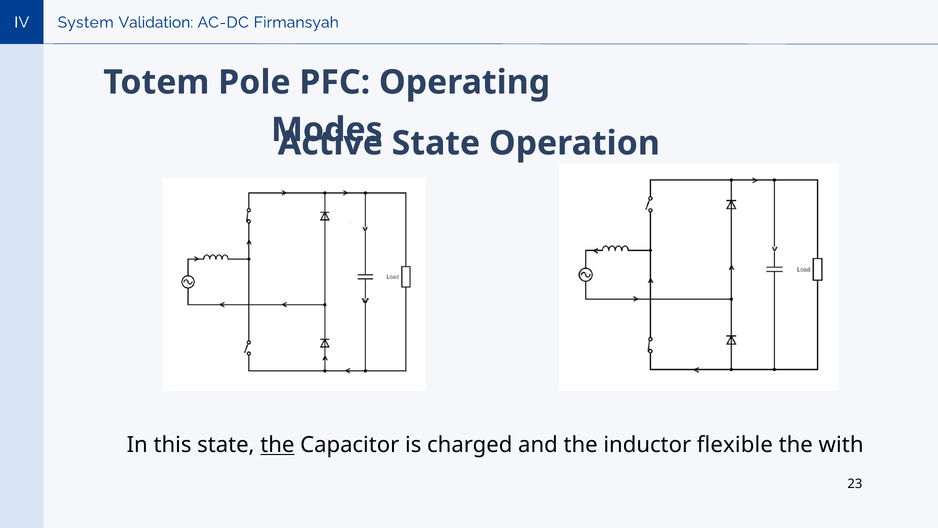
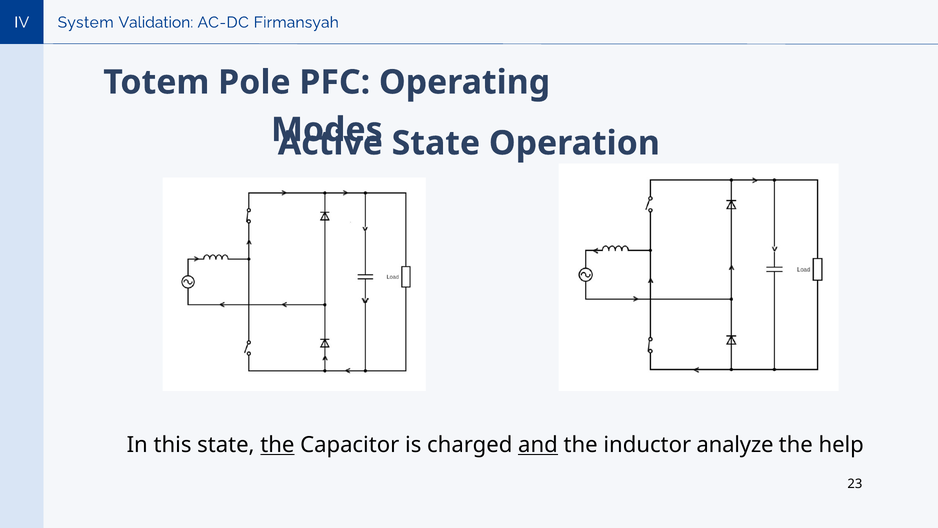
and underline: none -> present
flexible: flexible -> analyze
with: with -> help
